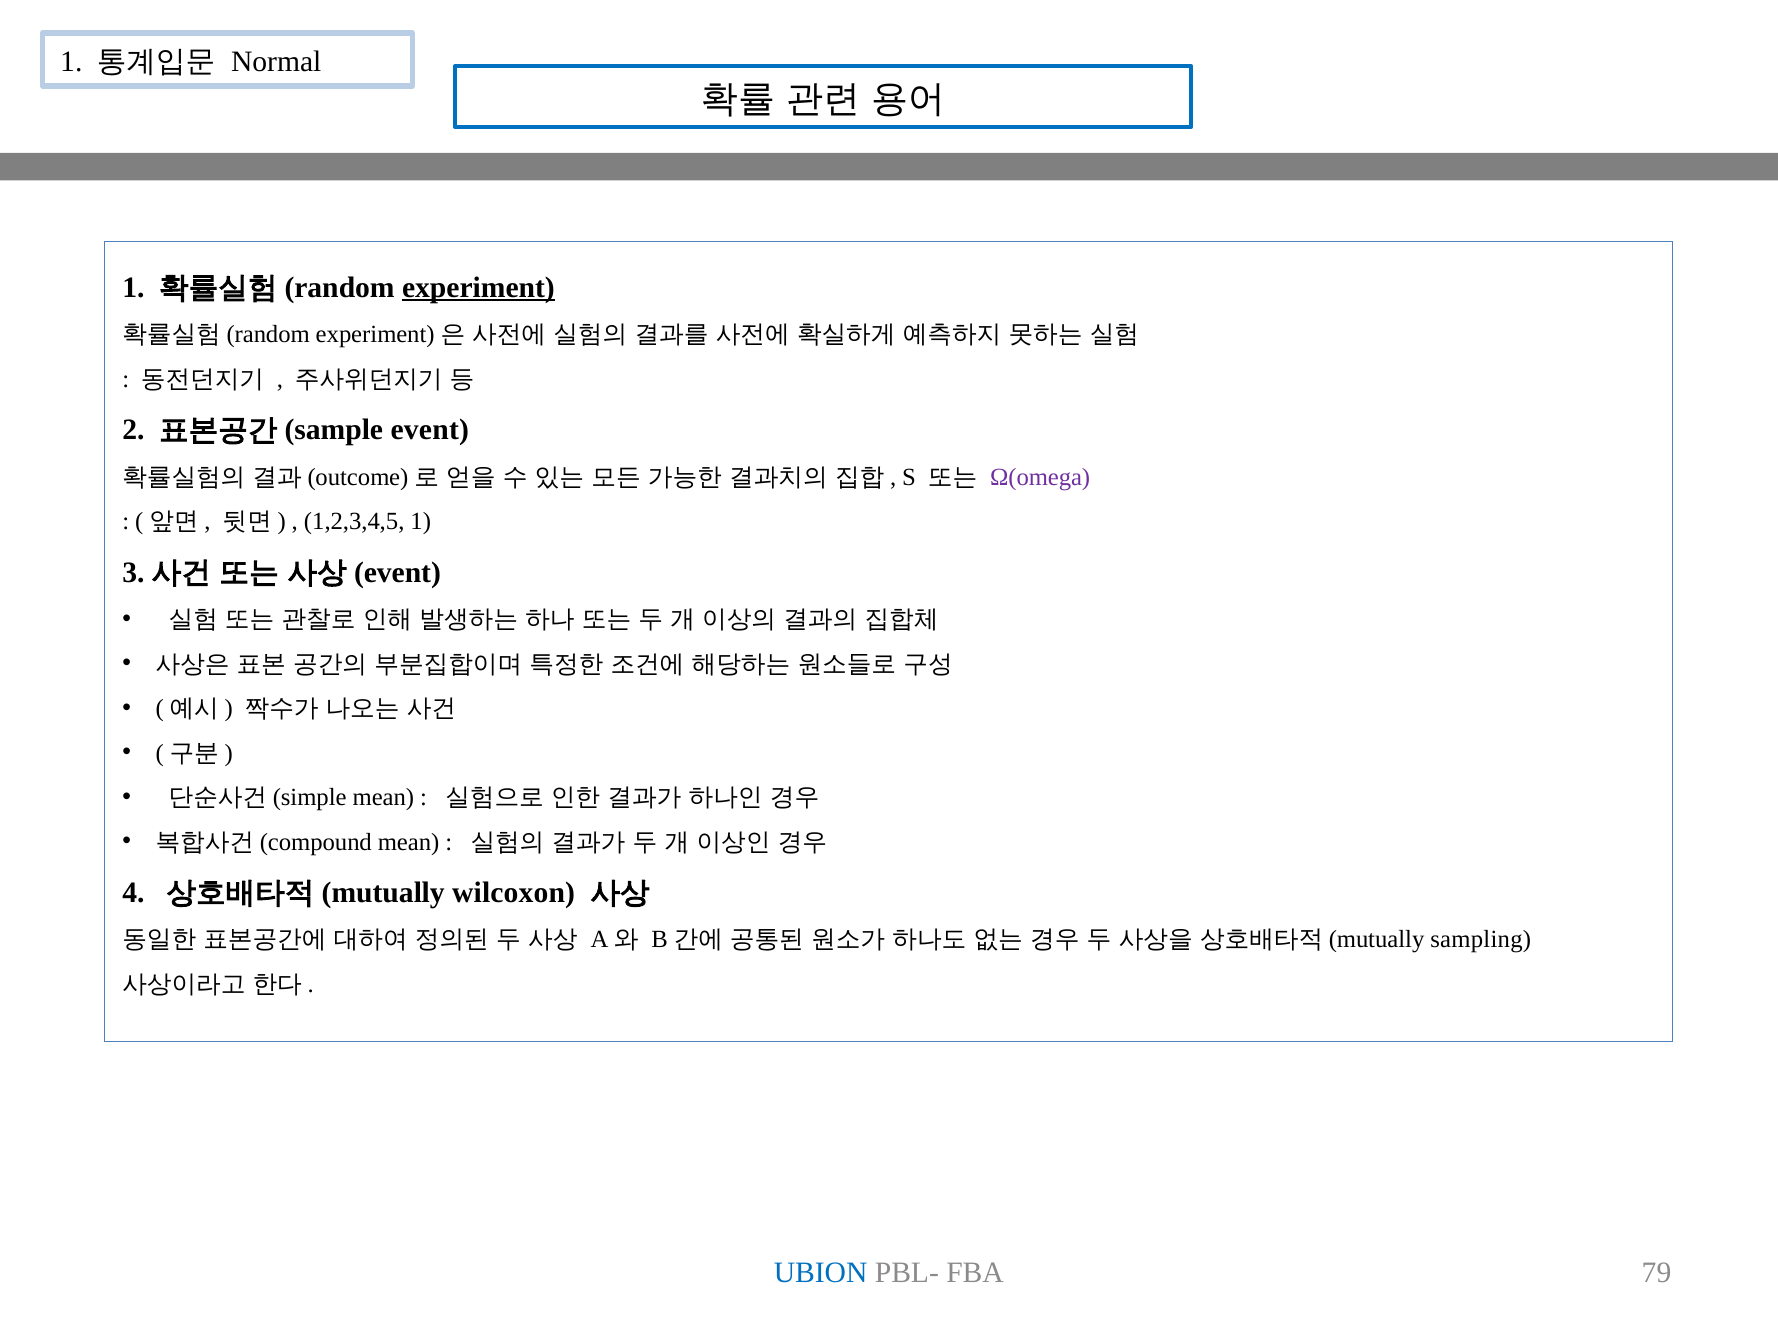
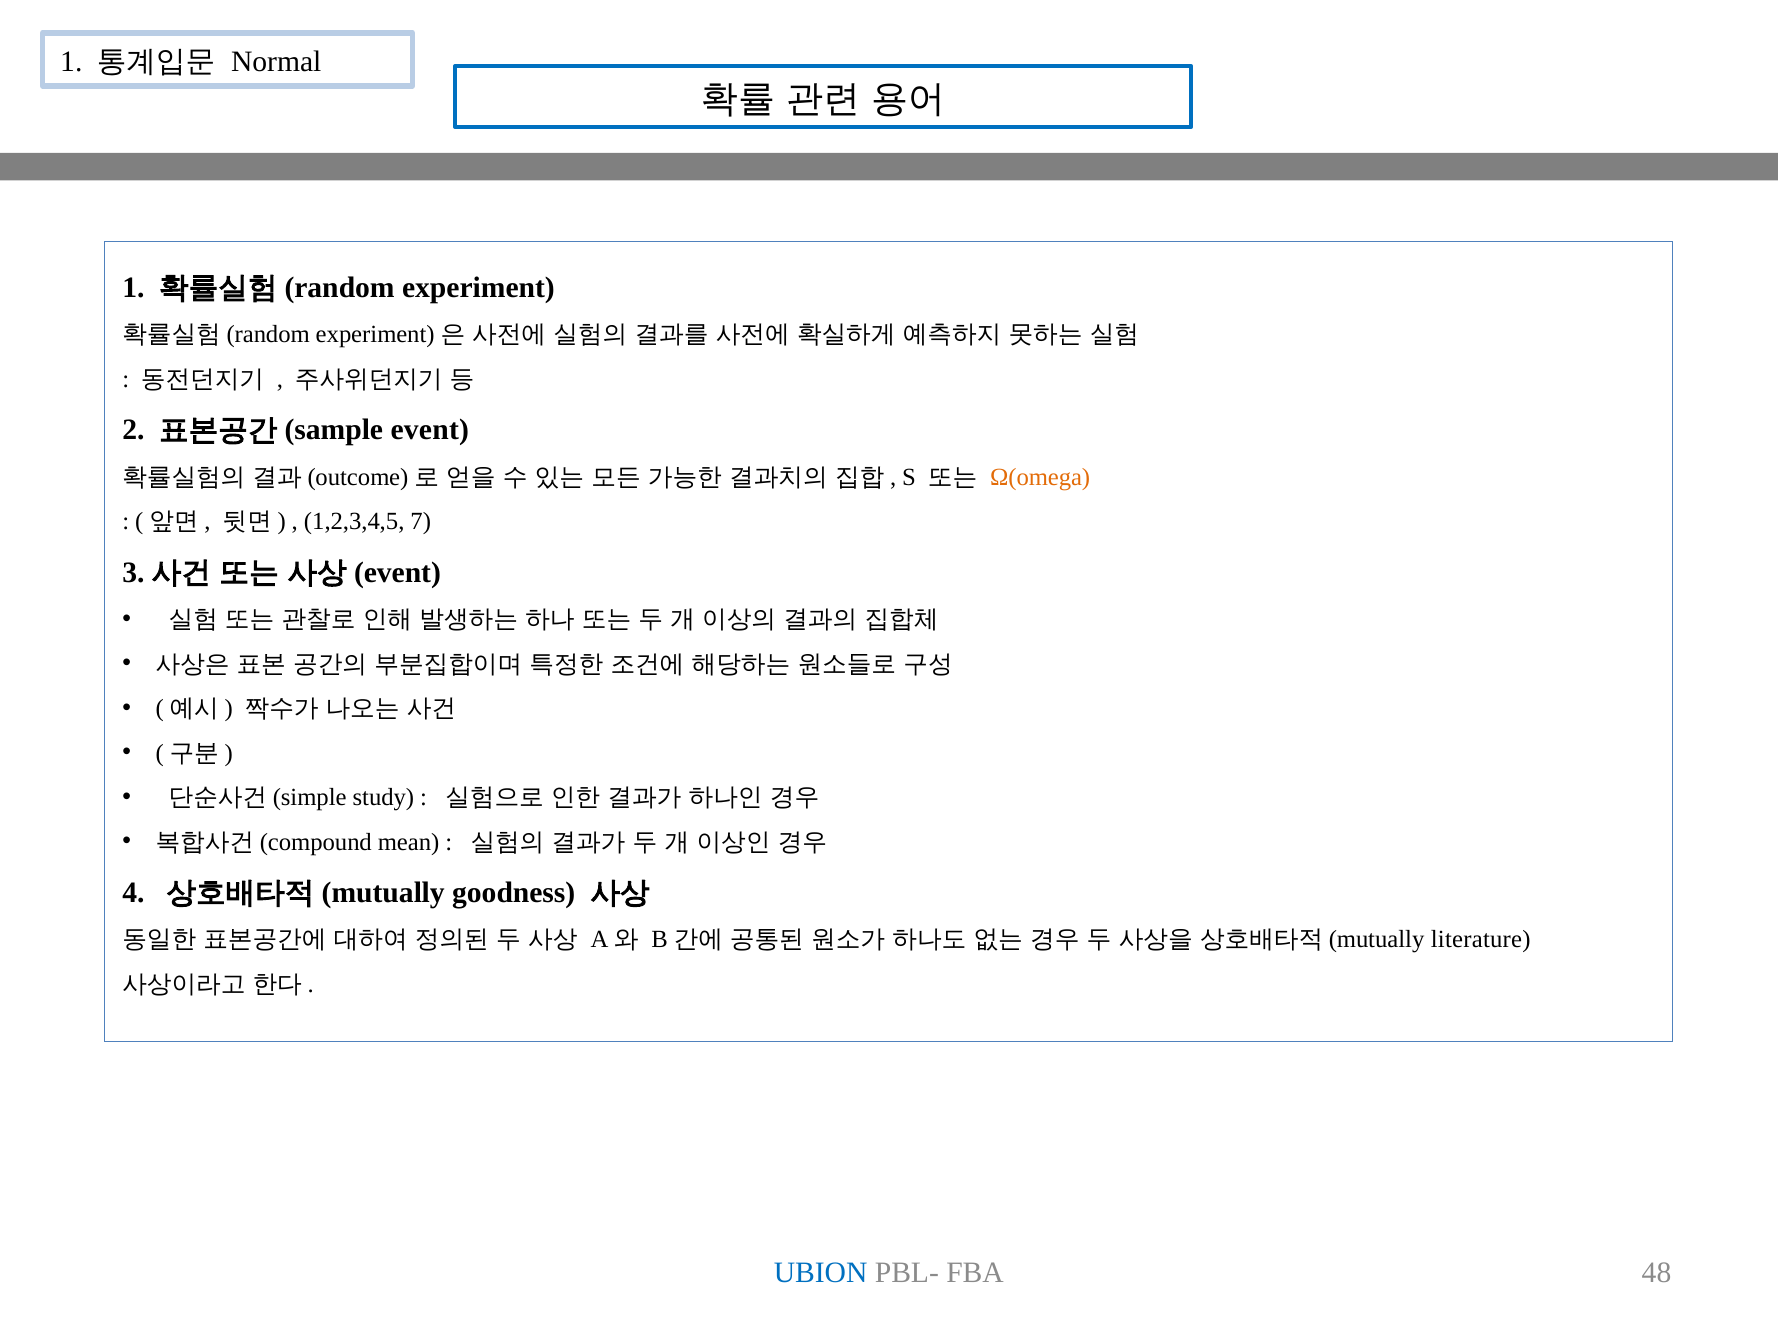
experiment underline: present -> none
Ω(omega colour: purple -> orange
1,2,3,4,5 1: 1 -> 7
mean at (383, 798): mean -> study
wilcoxon: wilcoxon -> goodness
sampling: sampling -> literature
79: 79 -> 48
